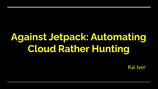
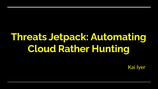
Against: Against -> Threats
